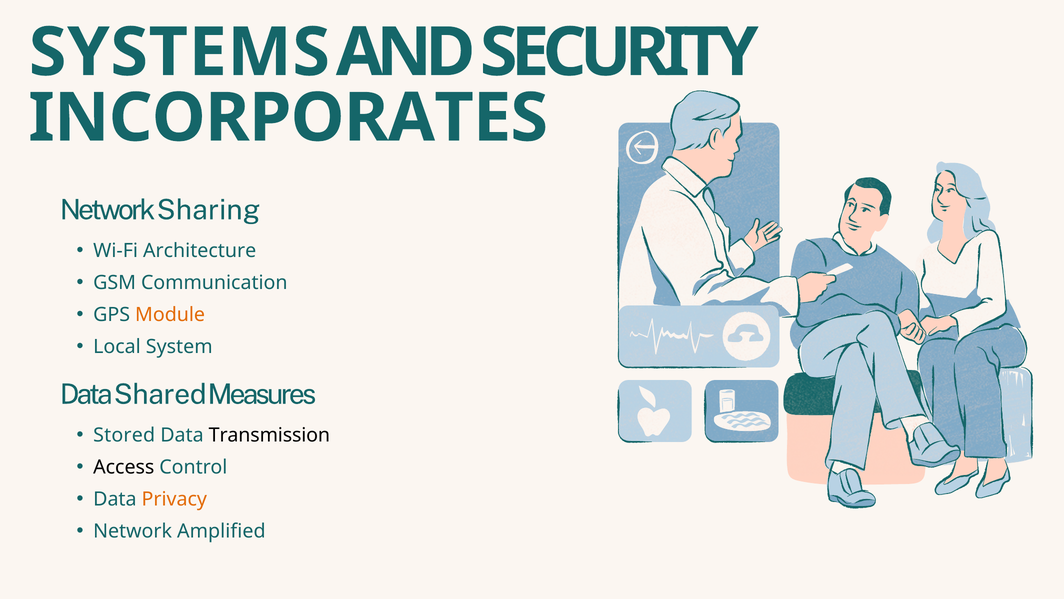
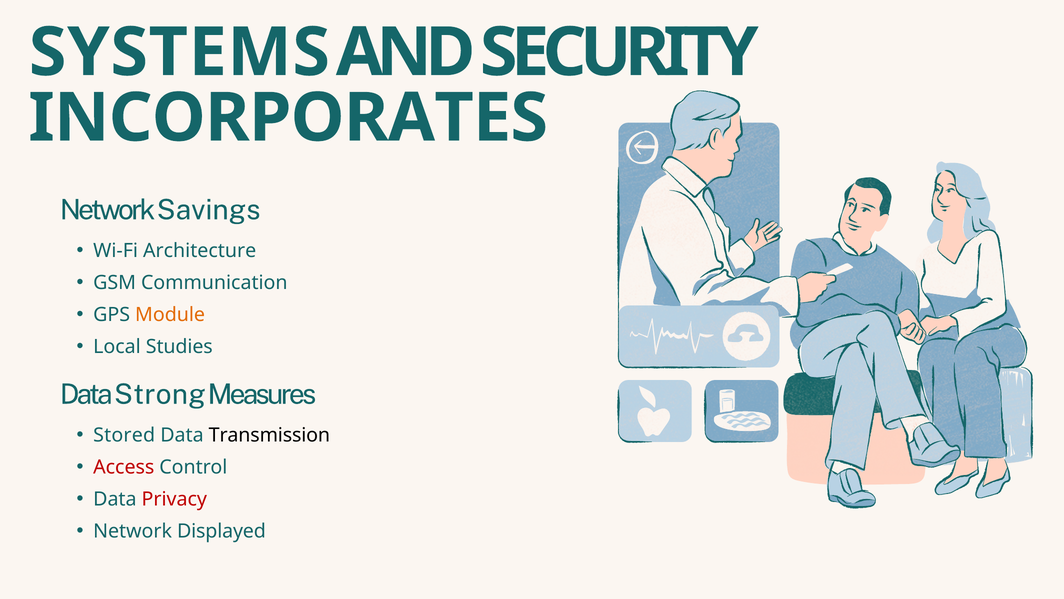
Sharing: Sharing -> Savings
System: System -> Studies
Shared: Shared -> Strong
Access colour: black -> red
Privacy colour: orange -> red
Amplified: Amplified -> Displayed
